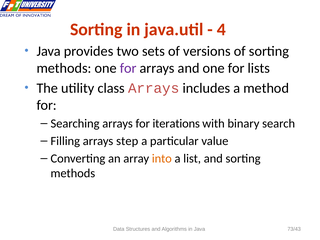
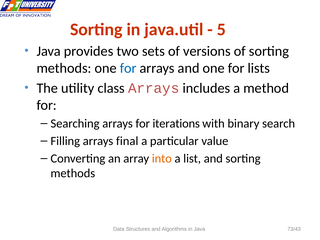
4: 4 -> 5
for at (128, 68) colour: purple -> blue
step: step -> final
